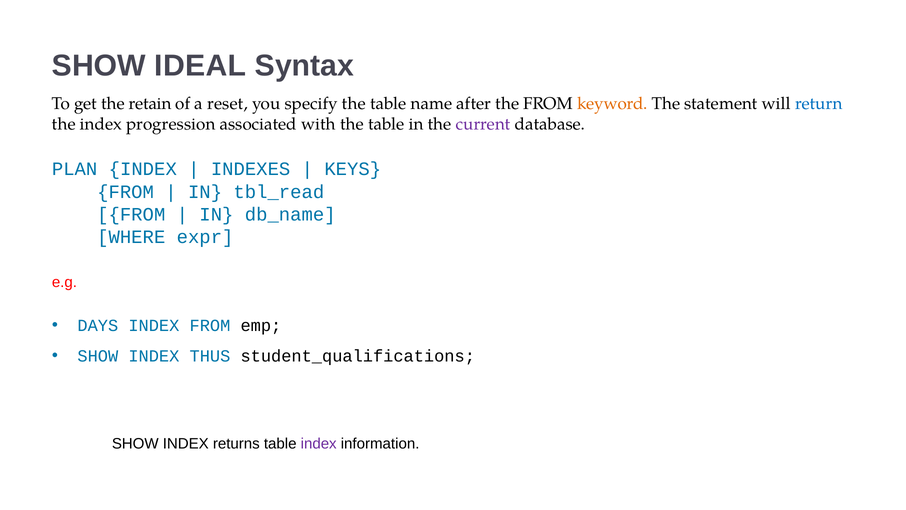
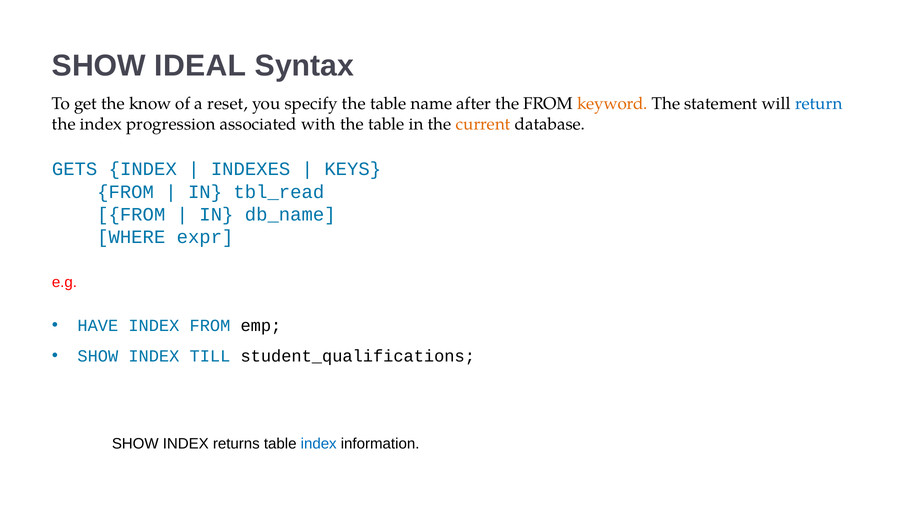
retain: retain -> know
current colour: purple -> orange
PLAN: PLAN -> GETS
DAYS: DAYS -> HAVE
THUS: THUS -> TILL
index at (319, 443) colour: purple -> blue
